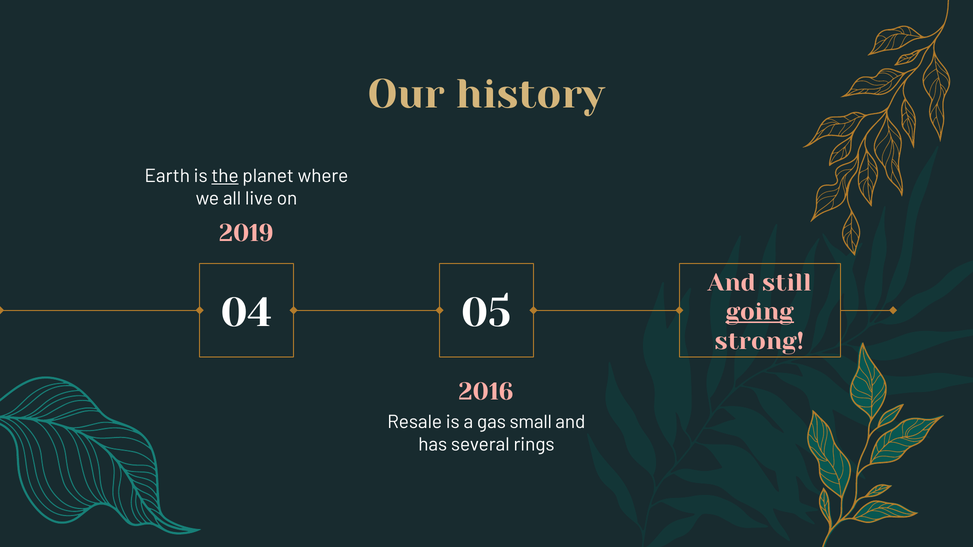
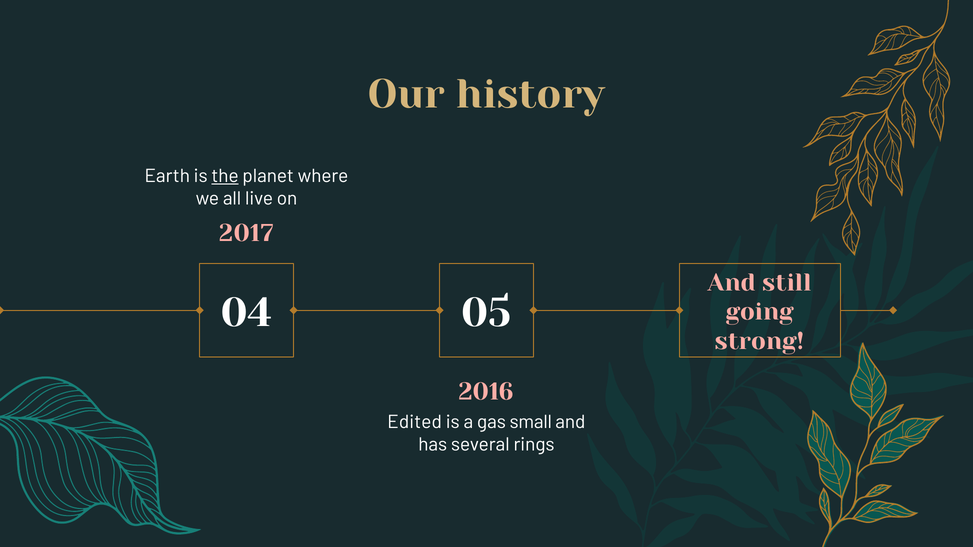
2019: 2019 -> 2017
going underline: present -> none
Resale: Resale -> Edited
